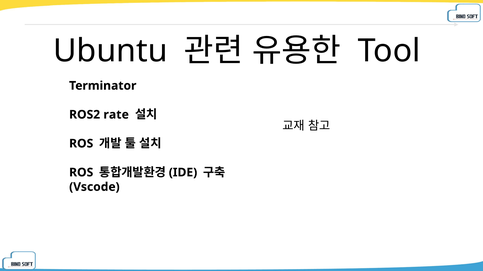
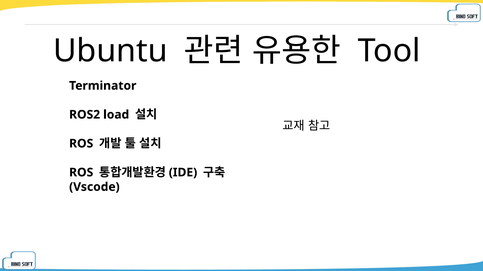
rate: rate -> load
